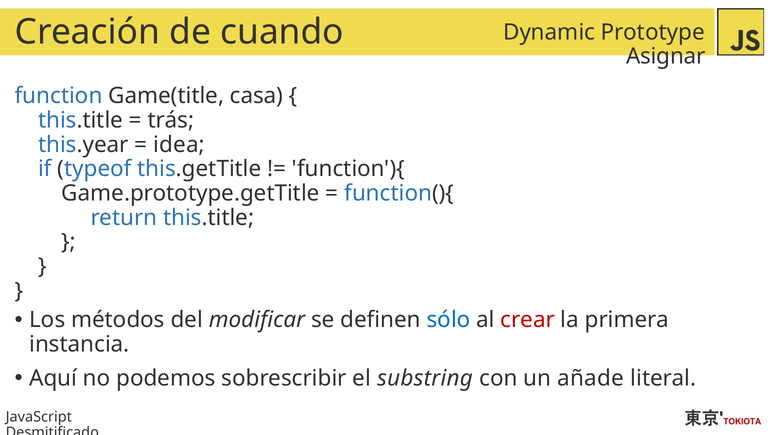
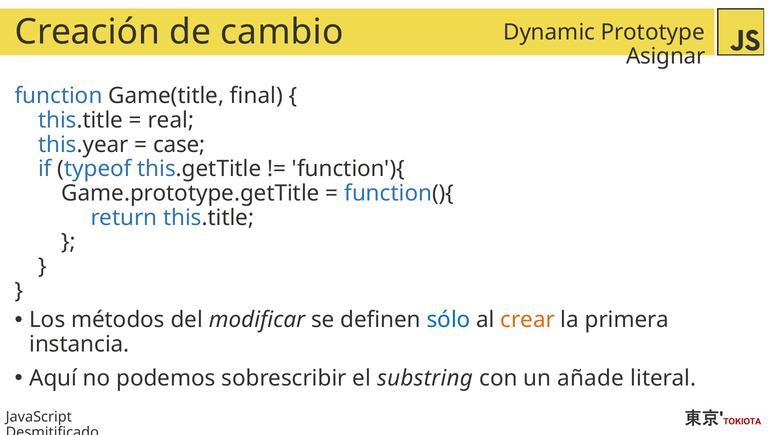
cuando: cuando -> cambio
casa: casa -> final
trás: trás -> real
idea: idea -> case
crear colour: red -> orange
